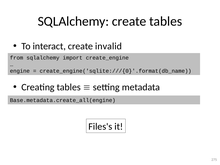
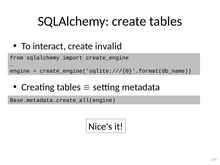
Files's: Files's -> Nice's
